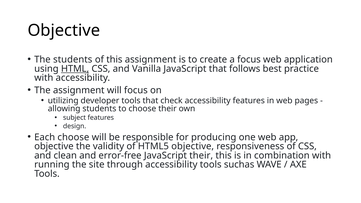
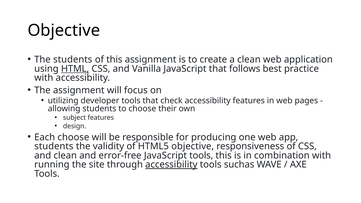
a focus: focus -> clean
objective at (54, 146): objective -> students
JavaScript their: their -> tools
accessibility at (171, 165) underline: none -> present
